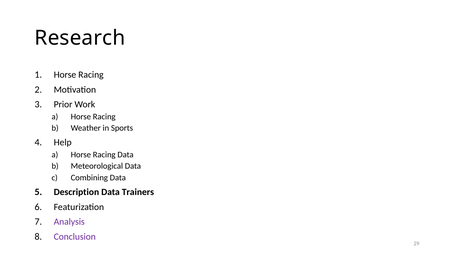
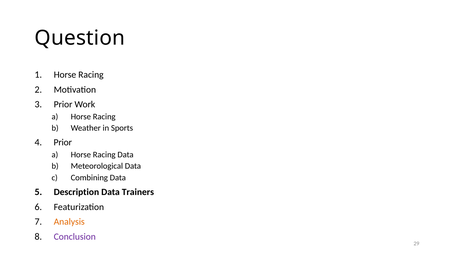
Research: Research -> Question
Help at (63, 143): Help -> Prior
Analysis colour: purple -> orange
